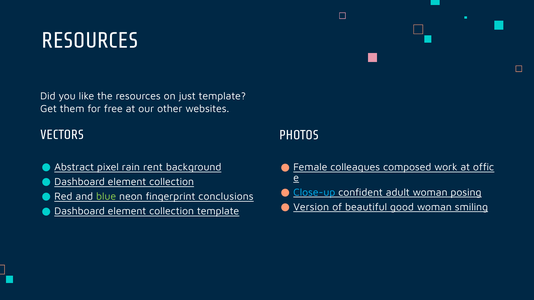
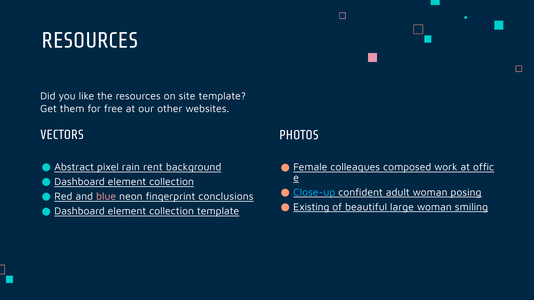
just: just -> site
blue colour: light green -> pink
Version: Version -> Existing
good: good -> large
